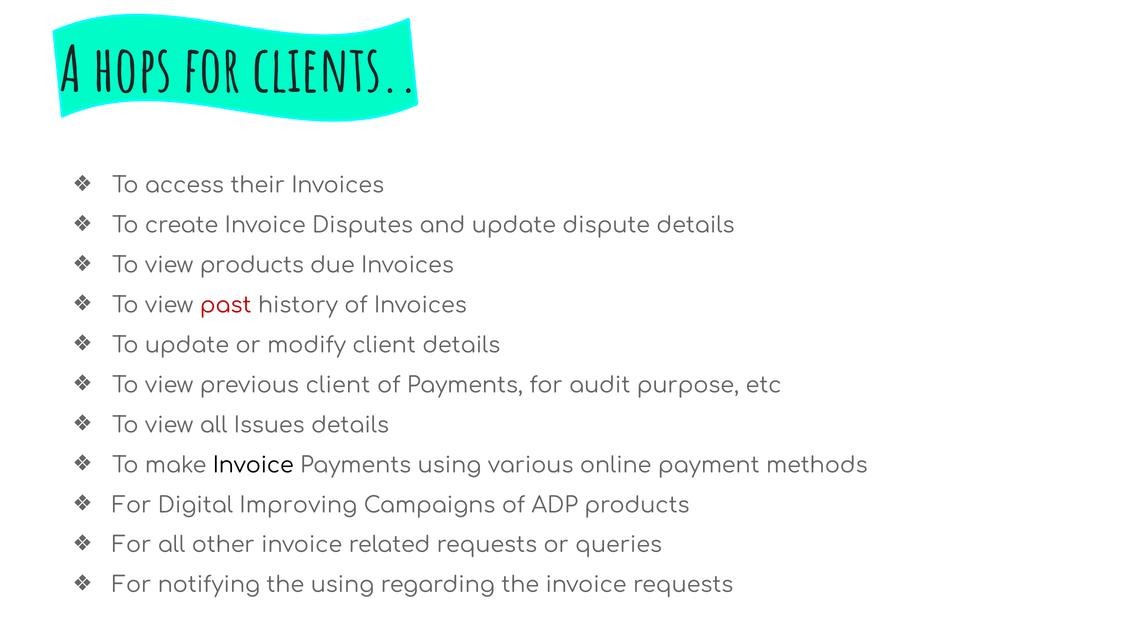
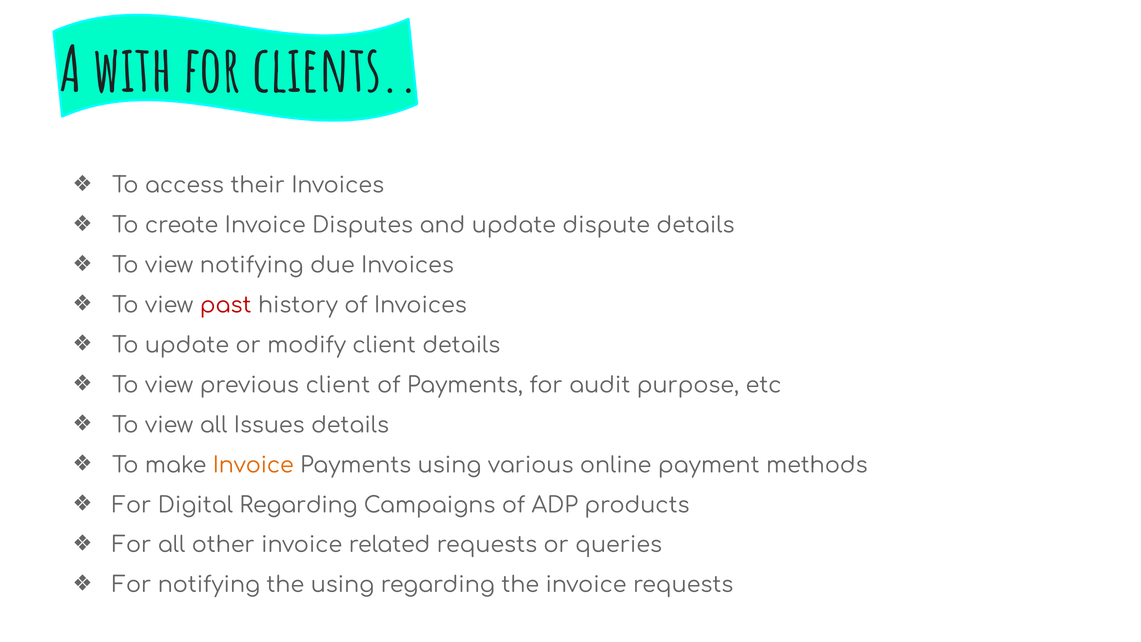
hops: hops -> with
view products: products -> notifying
Invoice at (253, 465) colour: black -> orange
Digital Improving: Improving -> Regarding
